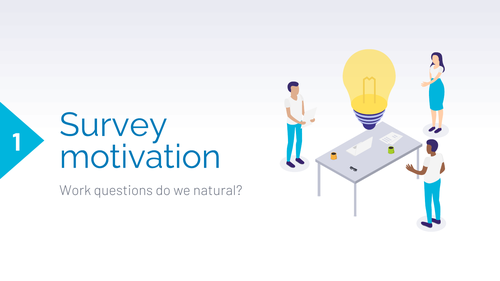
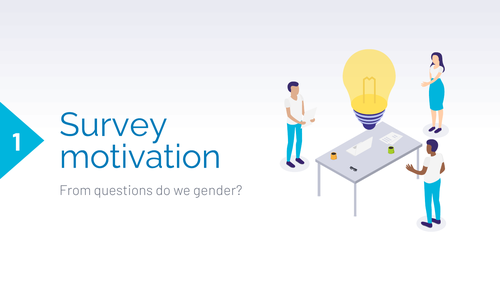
Work: Work -> From
natural: natural -> gender
